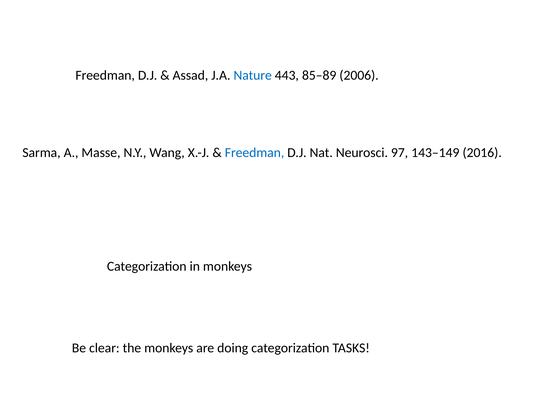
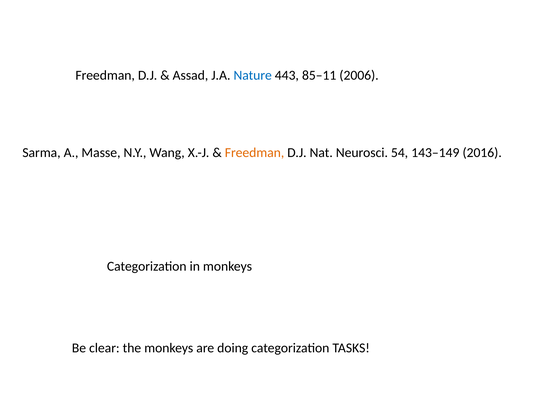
85–89: 85–89 -> 85–11
Freedman at (255, 153) colour: blue -> orange
97: 97 -> 54
